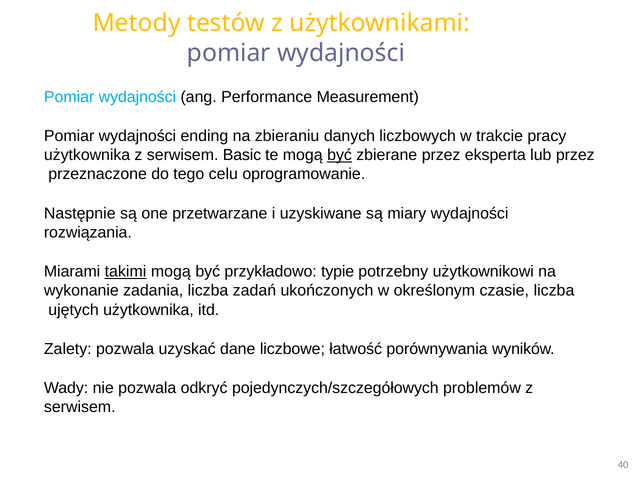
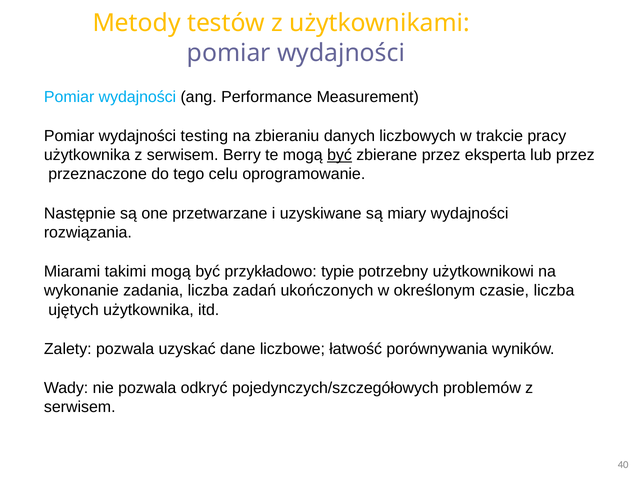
ending: ending -> testing
Basic: Basic -> Berry
takimi underline: present -> none
